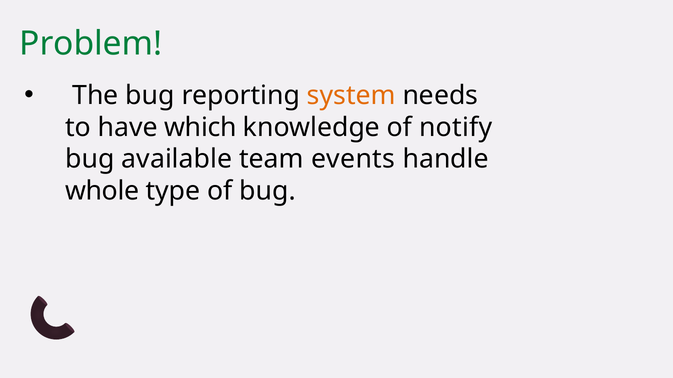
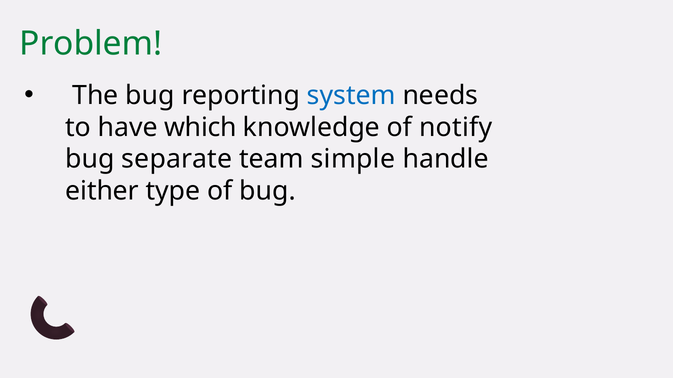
system colour: orange -> blue
available: available -> separate
events: events -> simple
whole: whole -> either
